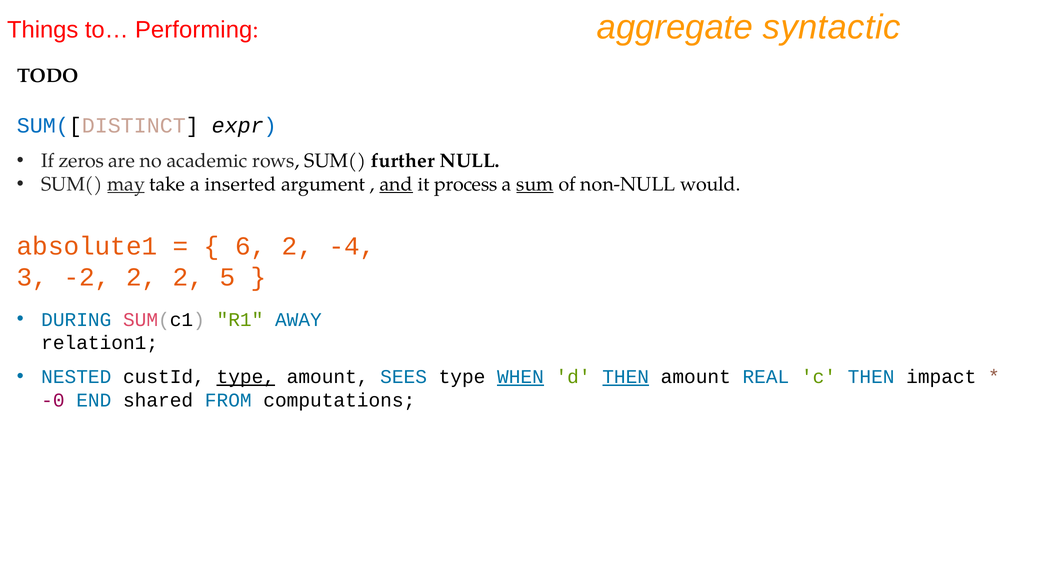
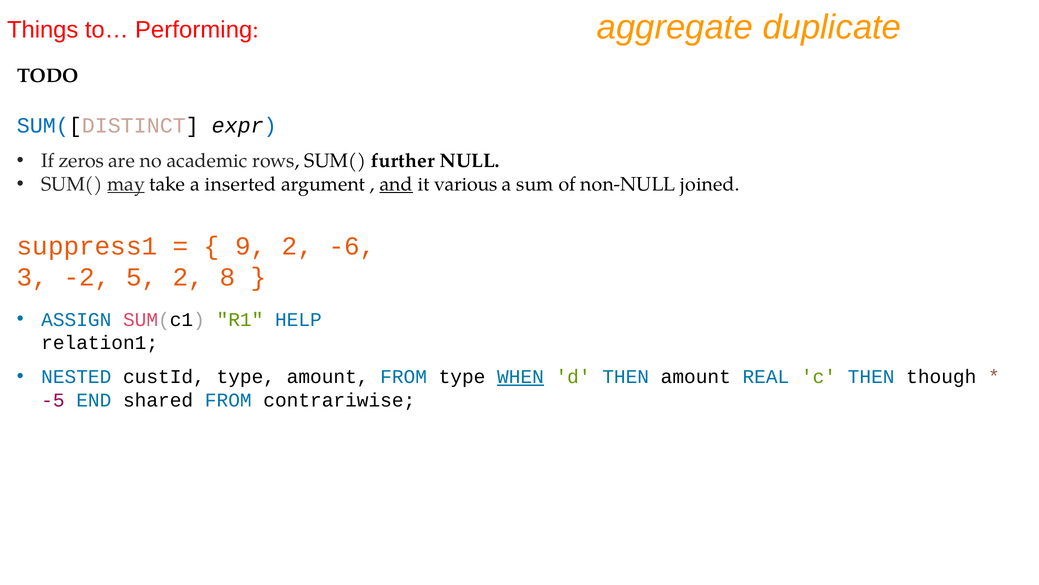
syntactic: syntactic -> duplicate
process: process -> various
sum underline: present -> none
would: would -> joined
absolute1: absolute1 -> suppress1
6: 6 -> 9
-4: -4 -> -6
-2 2: 2 -> 5
5: 5 -> 8
DURING: DURING -> ASSIGN
AWAY: AWAY -> HELP
type at (246, 377) underline: present -> none
amount SEES: SEES -> FROM
THEN at (626, 377) underline: present -> none
impact: impact -> though
-0: -0 -> -5
computations: computations -> contrariwise
